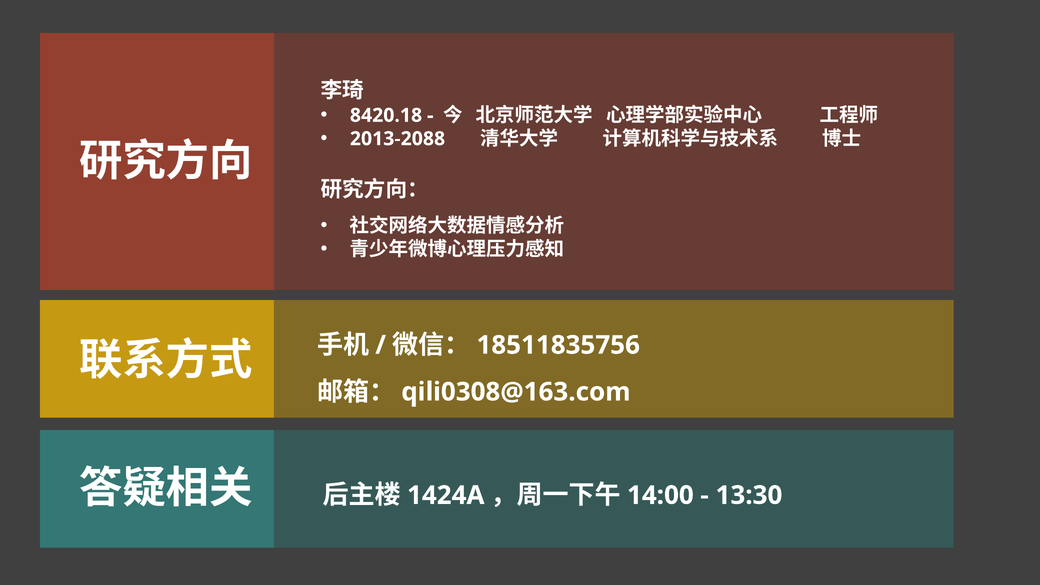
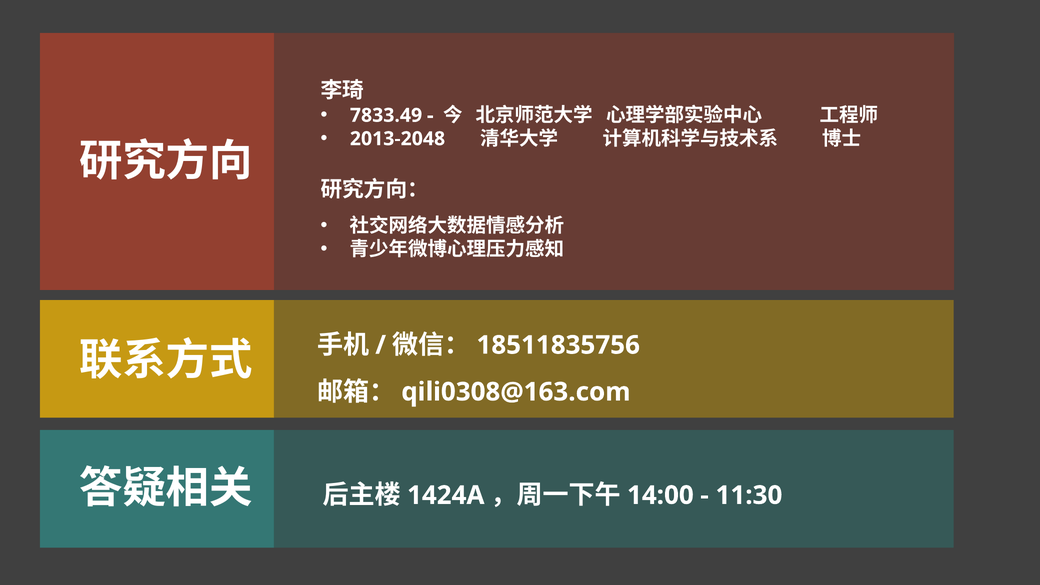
8420.18: 8420.18 -> 7833.49
2013-2088: 2013-2088 -> 2013-2048
13:30: 13:30 -> 11:30
